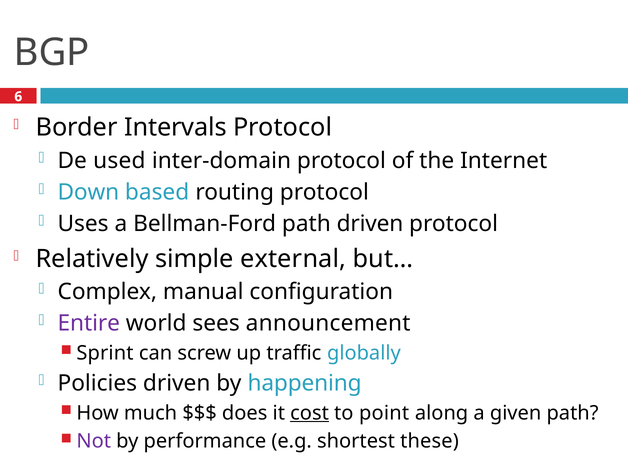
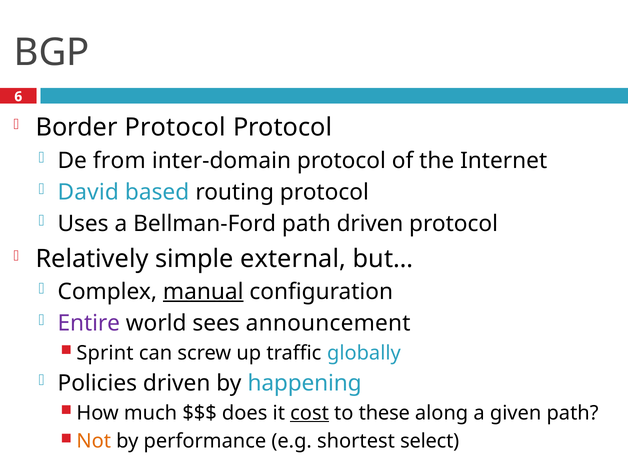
Border Intervals: Intervals -> Protocol
used: used -> from
Down: Down -> David
manual underline: none -> present
point: point -> these
Not colour: purple -> orange
these: these -> select
